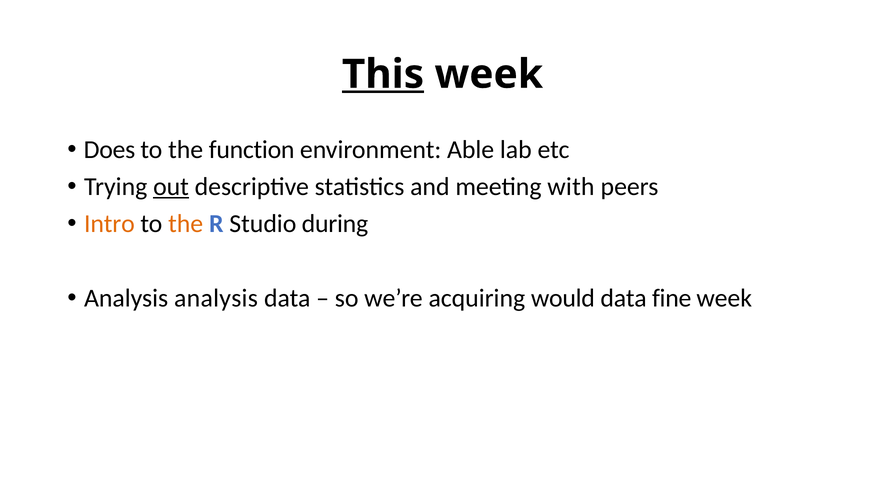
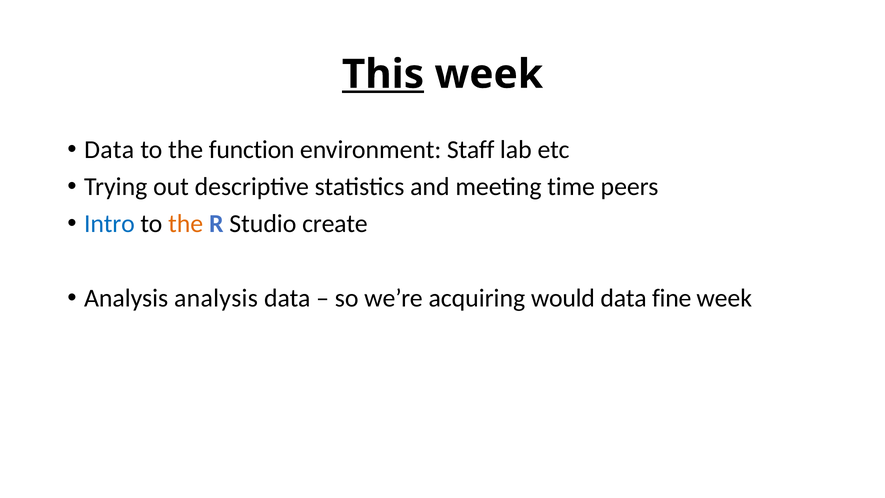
Does at (109, 150): Does -> Data
Able: Able -> Staff
out underline: present -> none
with: with -> time
Intro colour: orange -> blue
during: during -> create
